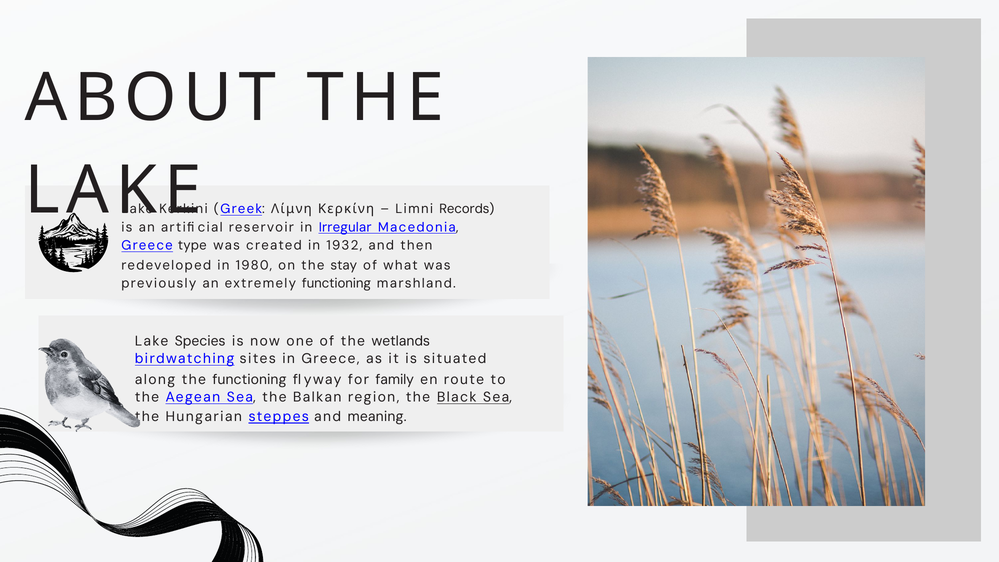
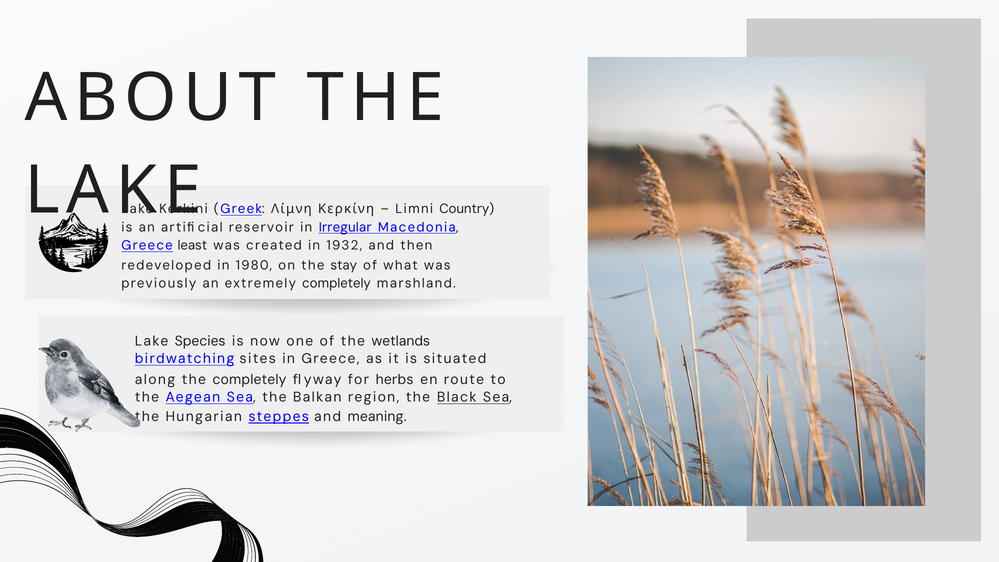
Records: Records -> Country
type: type -> least
extremely functioning: functioning -> completely
the functioning: functioning -> completely
family: family -> herbs
